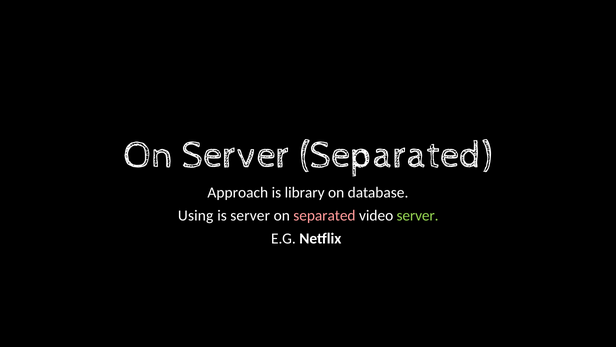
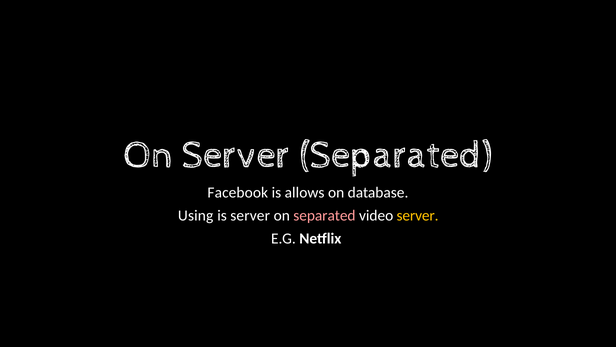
Approach: Approach -> Facebook
library: library -> allows
server at (418, 215) colour: light green -> yellow
